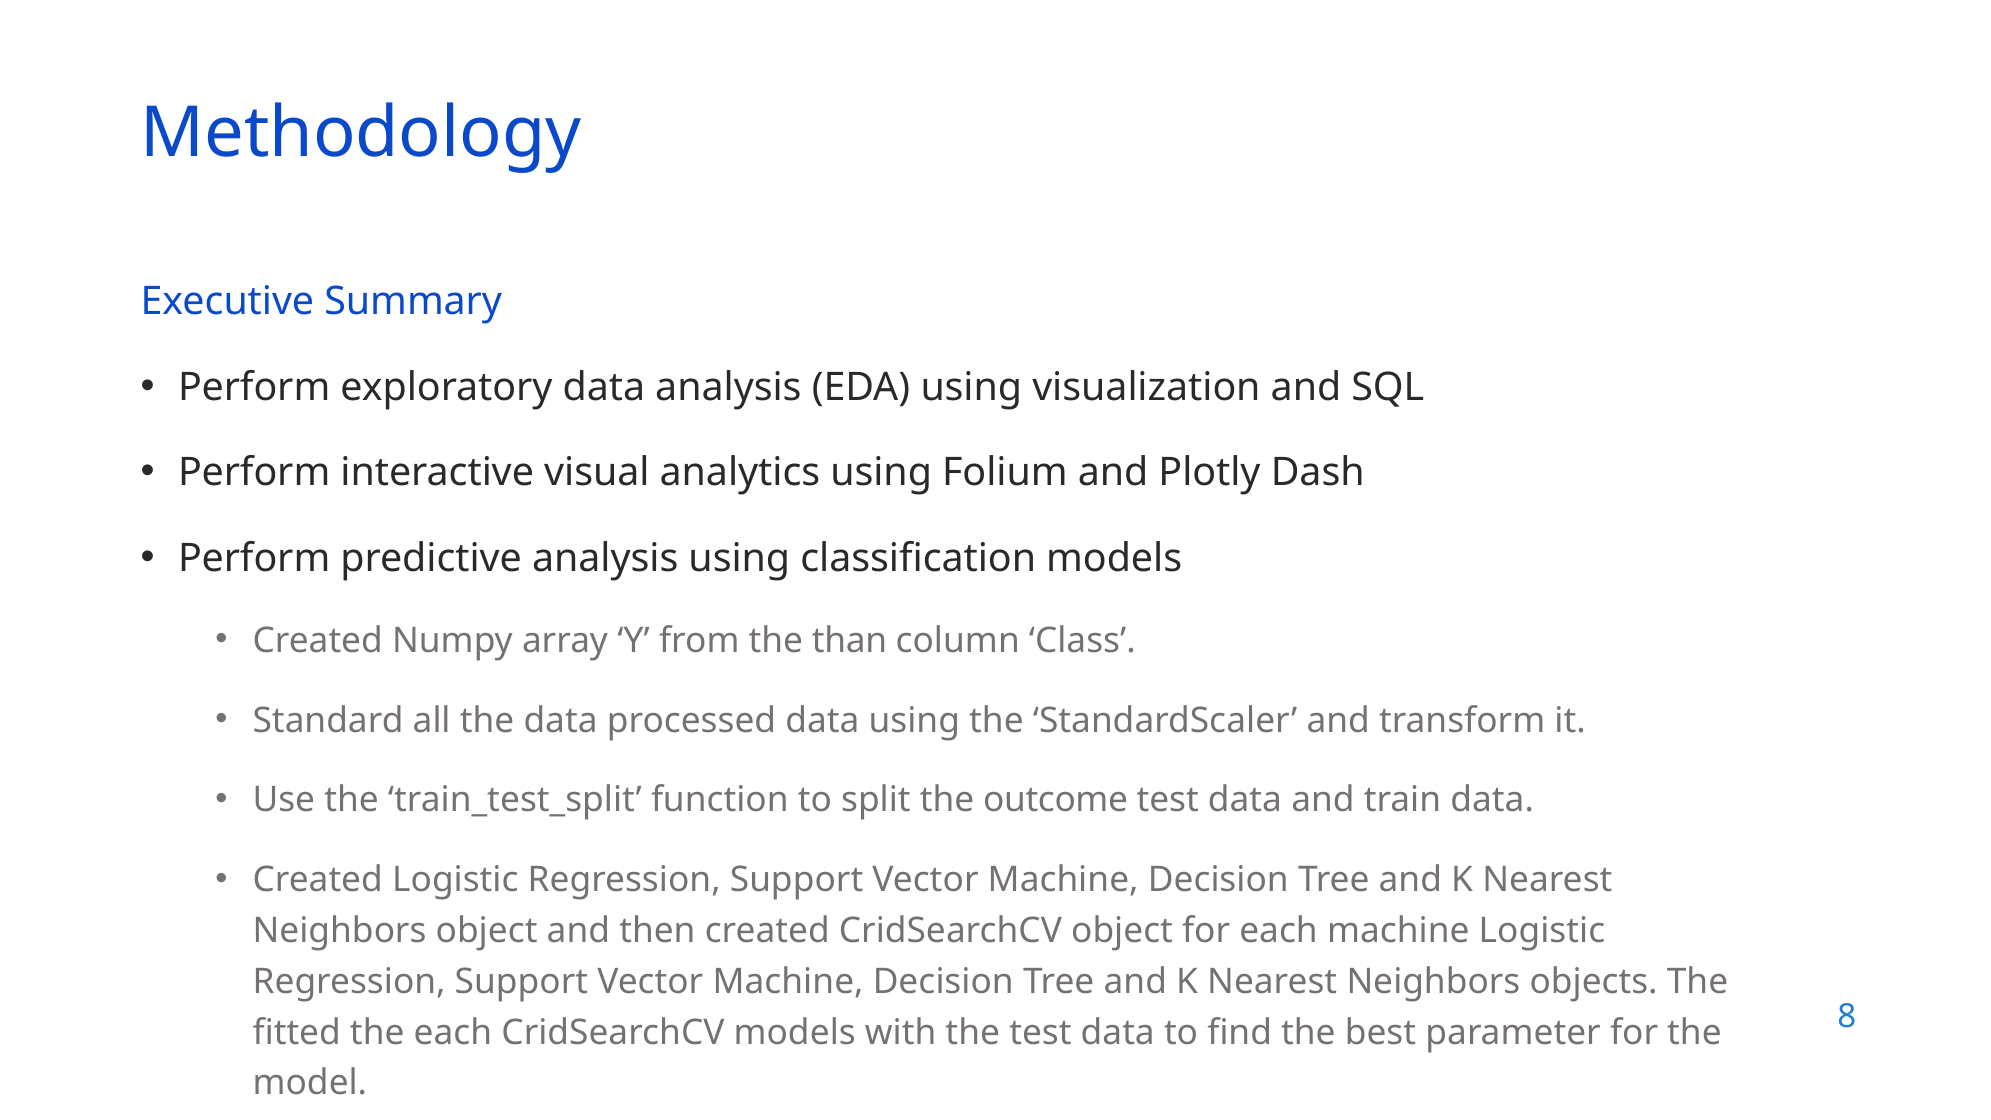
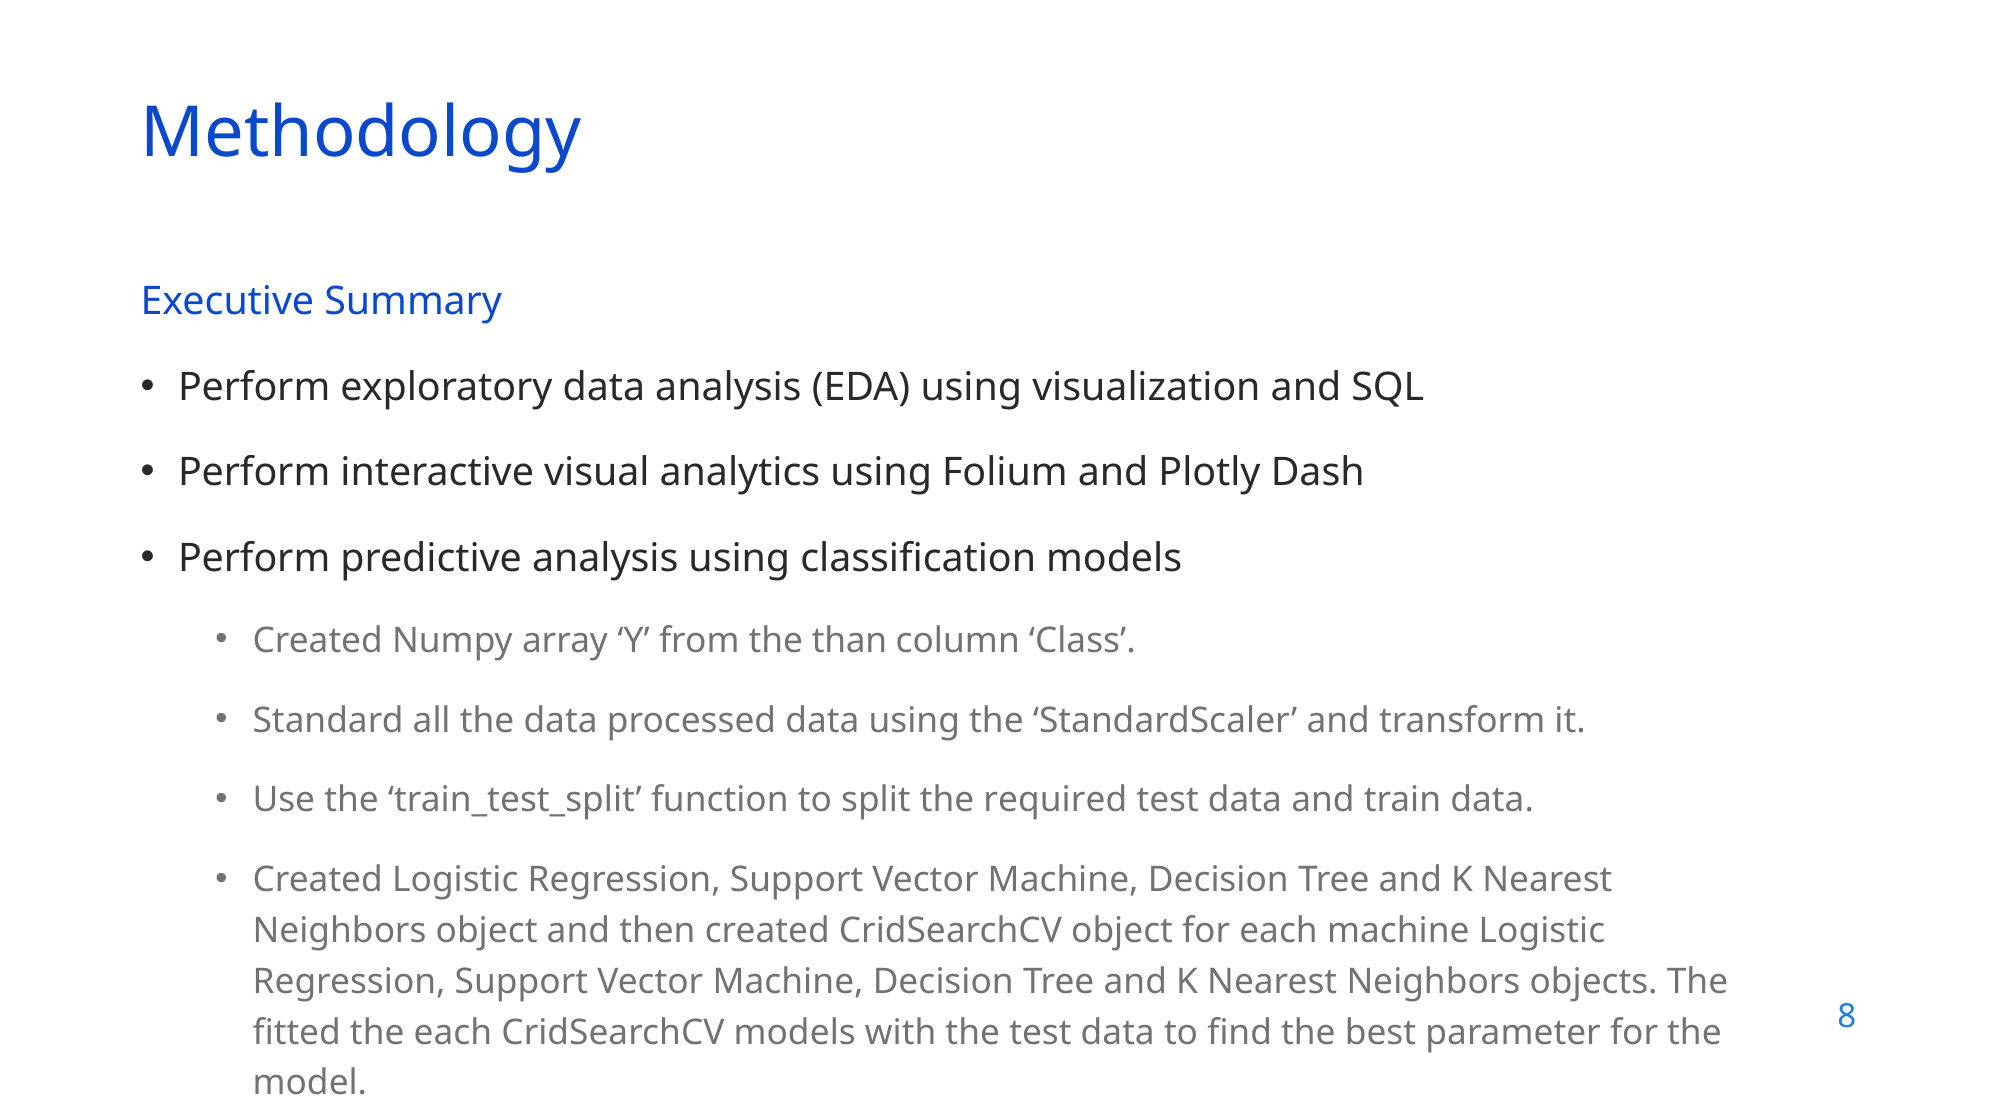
outcome: outcome -> required
